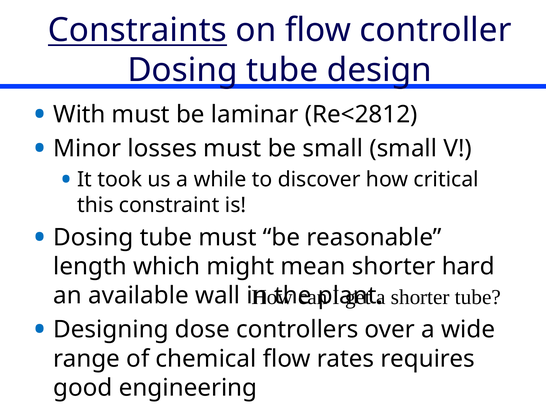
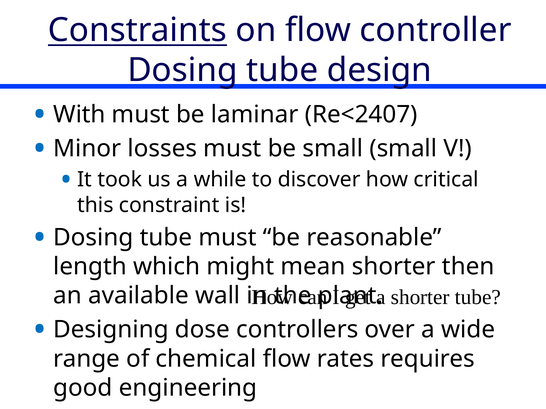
Re<2812: Re<2812 -> Re<2407
hard: hard -> then
